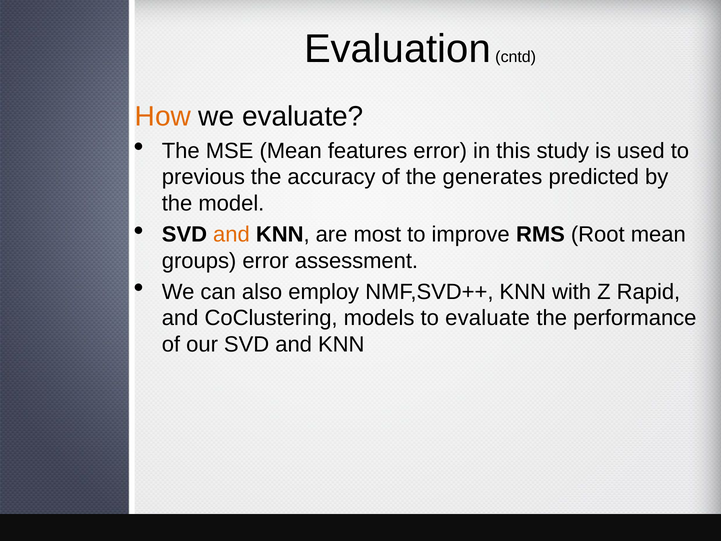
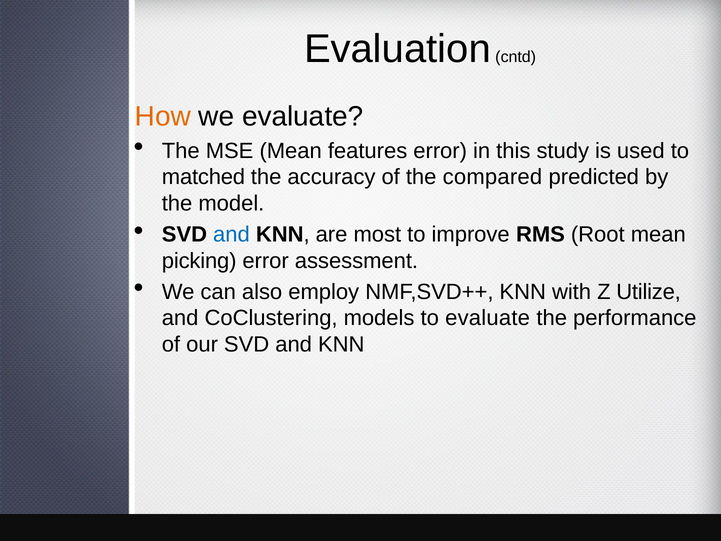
previous: previous -> matched
generates: generates -> compared
and at (231, 234) colour: orange -> blue
groups: groups -> picking
Rapid: Rapid -> Utilize
